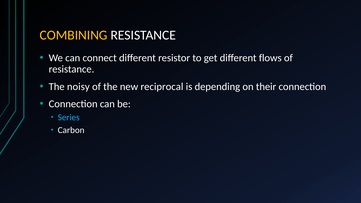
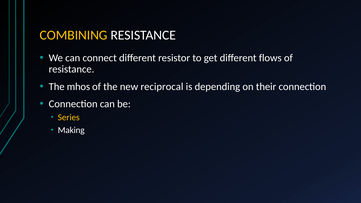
noisy: noisy -> mhos
Series colour: light blue -> yellow
Carbon: Carbon -> Making
